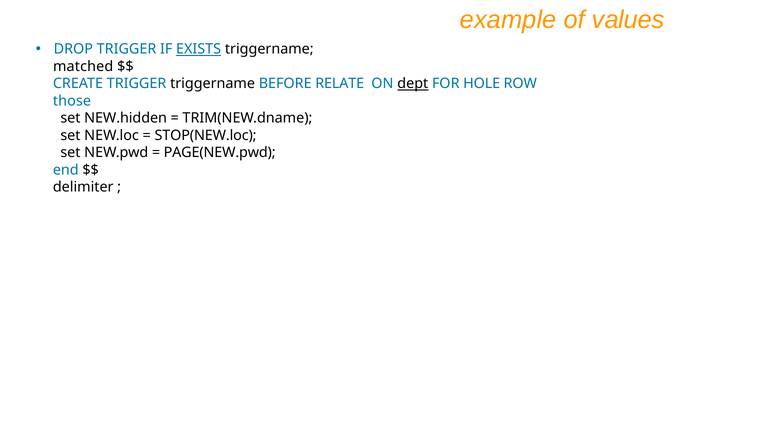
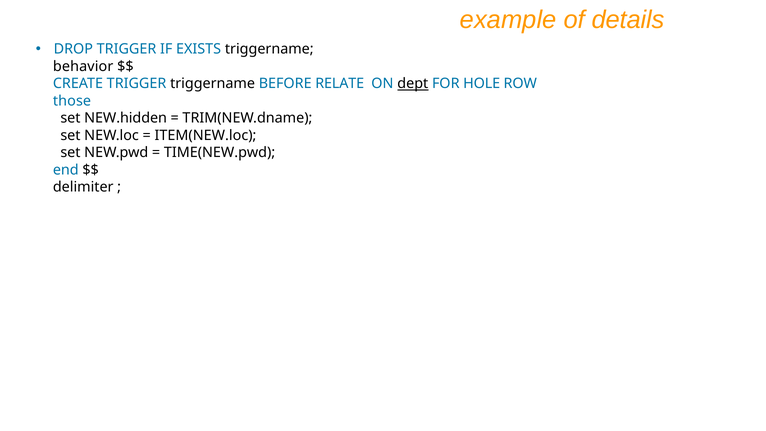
values: values -> details
EXISTS underline: present -> none
matched: matched -> behavior
STOP(NEW.loc: STOP(NEW.loc -> ITEM(NEW.loc
PAGE(NEW.pwd: PAGE(NEW.pwd -> TIME(NEW.pwd
